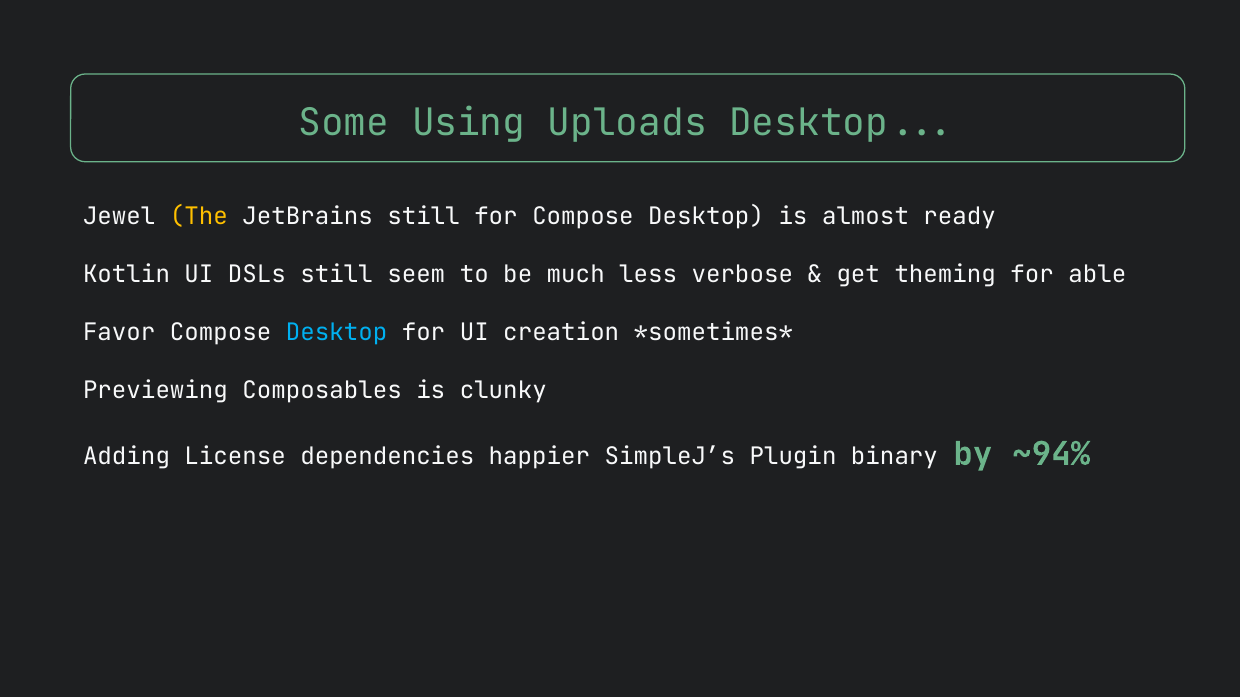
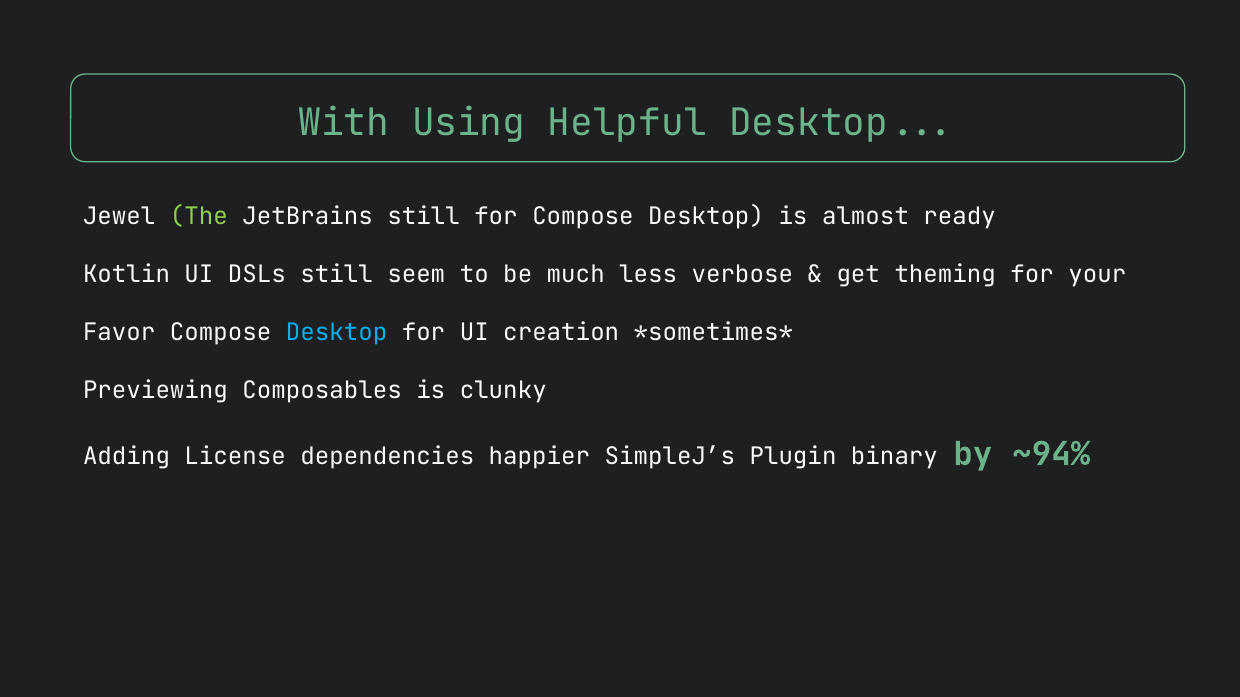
Some: Some -> With
Uploads: Uploads -> Helpful
The colour: yellow -> light green
able: able -> your
